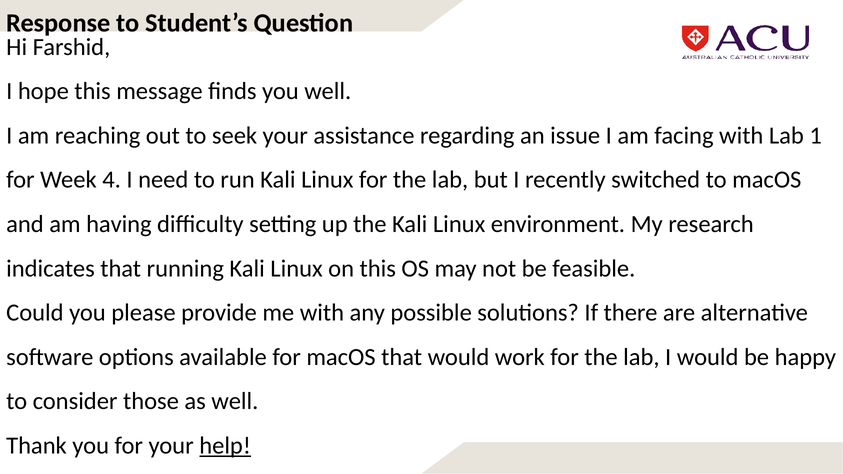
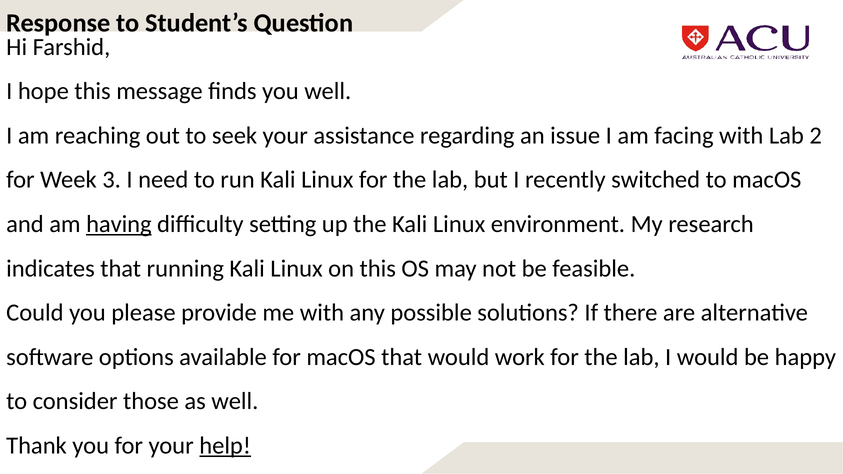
1: 1 -> 2
4: 4 -> 3
having underline: none -> present
